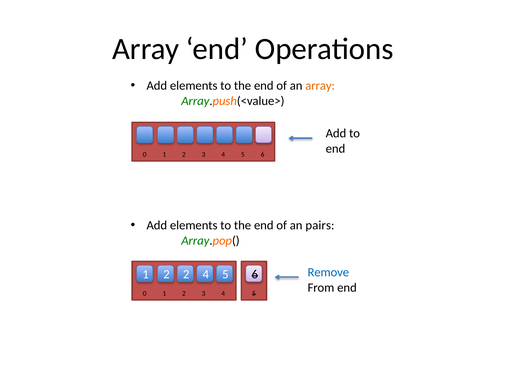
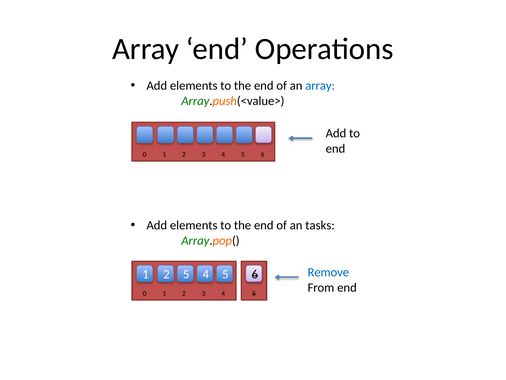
array at (320, 86) colour: orange -> blue
pairs: pairs -> tasks
2 2: 2 -> 5
